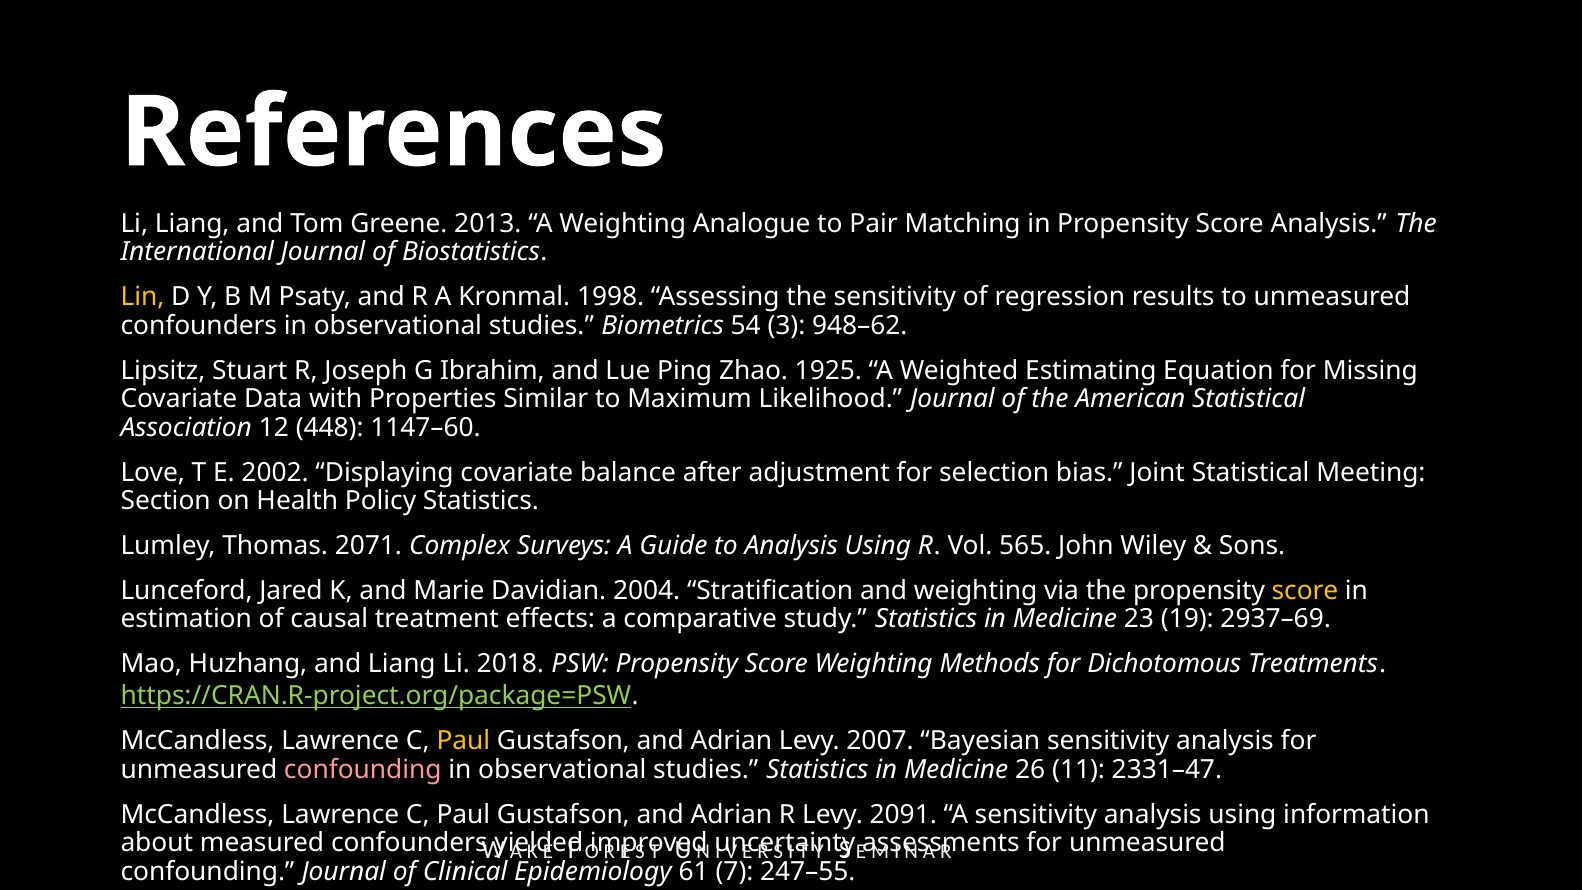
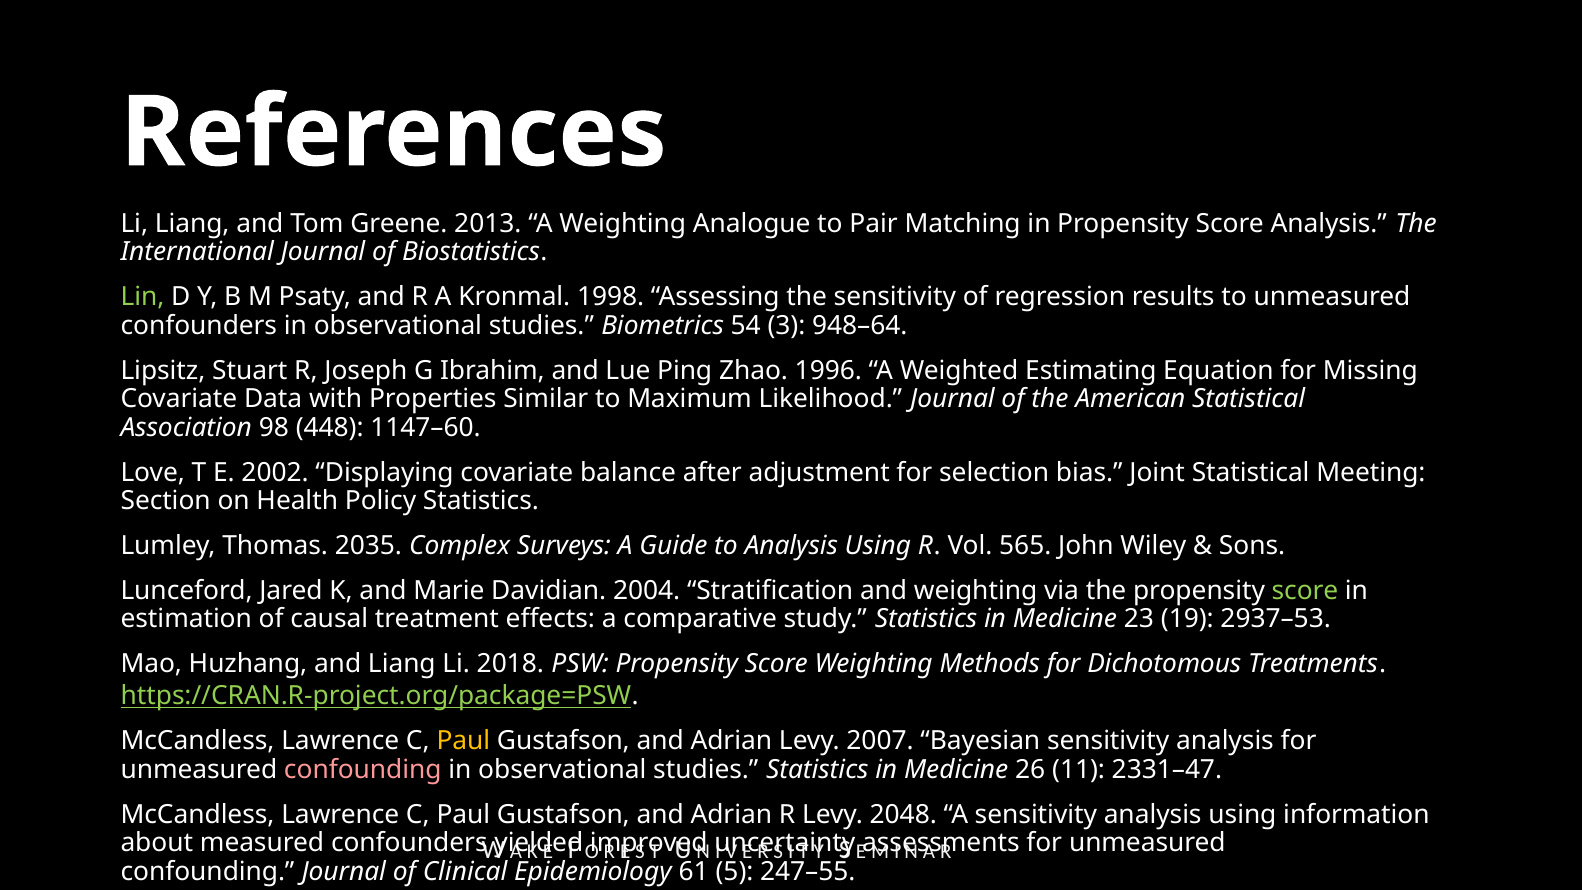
Lin colour: yellow -> light green
948–62: 948–62 -> 948–64
1925: 1925 -> 1996
12: 12 -> 98
2071: 2071 -> 2035
score at (1305, 591) colour: yellow -> light green
2937–69: 2937–69 -> 2937–53
2091: 2091 -> 2048
7: 7 -> 5
